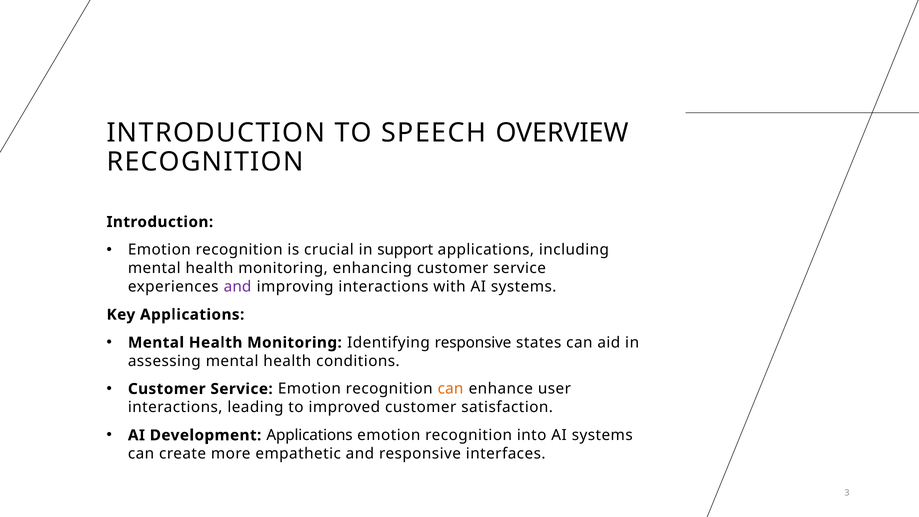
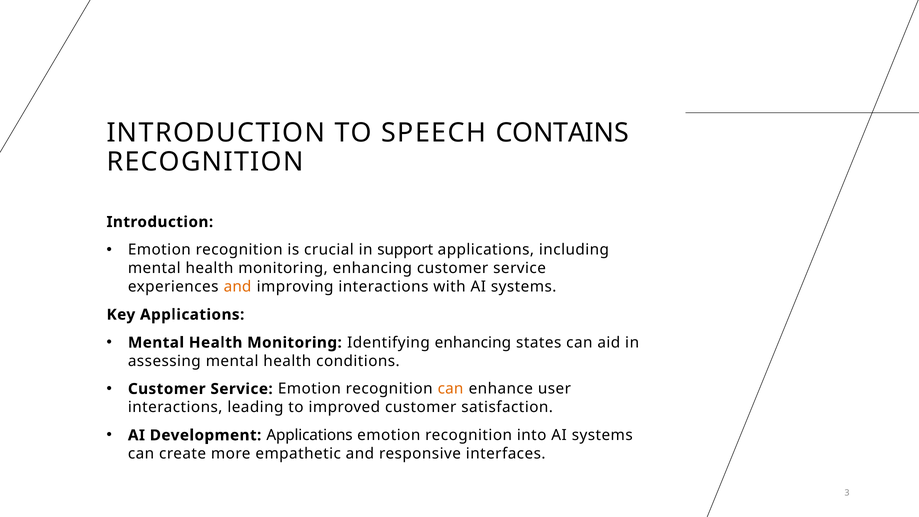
OVERVIEW: OVERVIEW -> CONTAINS
and at (238, 287) colour: purple -> orange
Identifying responsive: responsive -> enhancing
